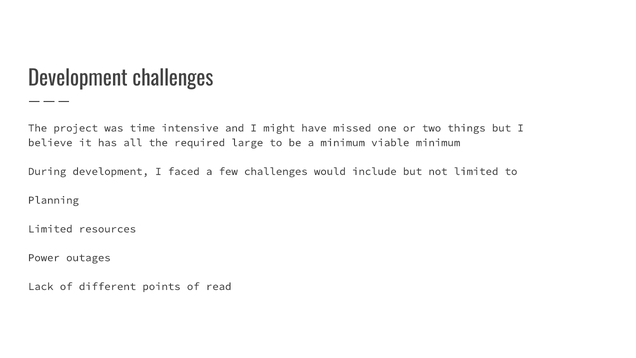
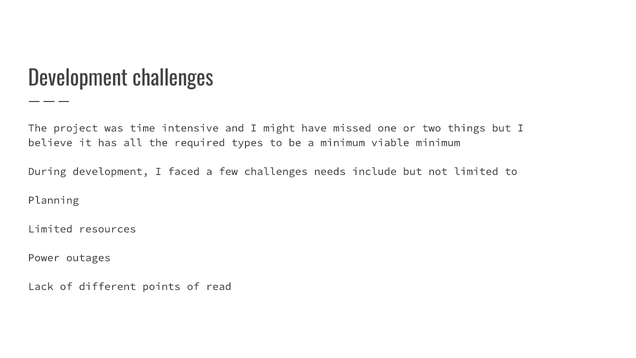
large: large -> types
would: would -> needs
